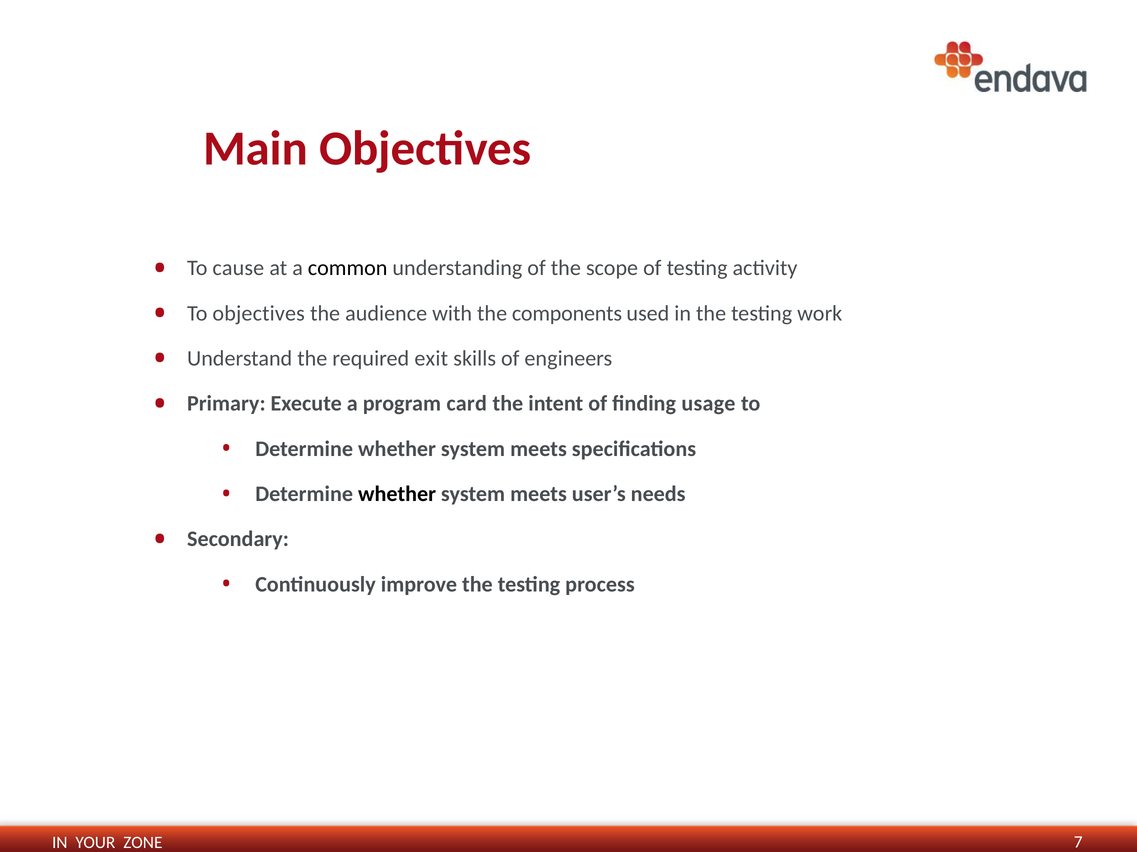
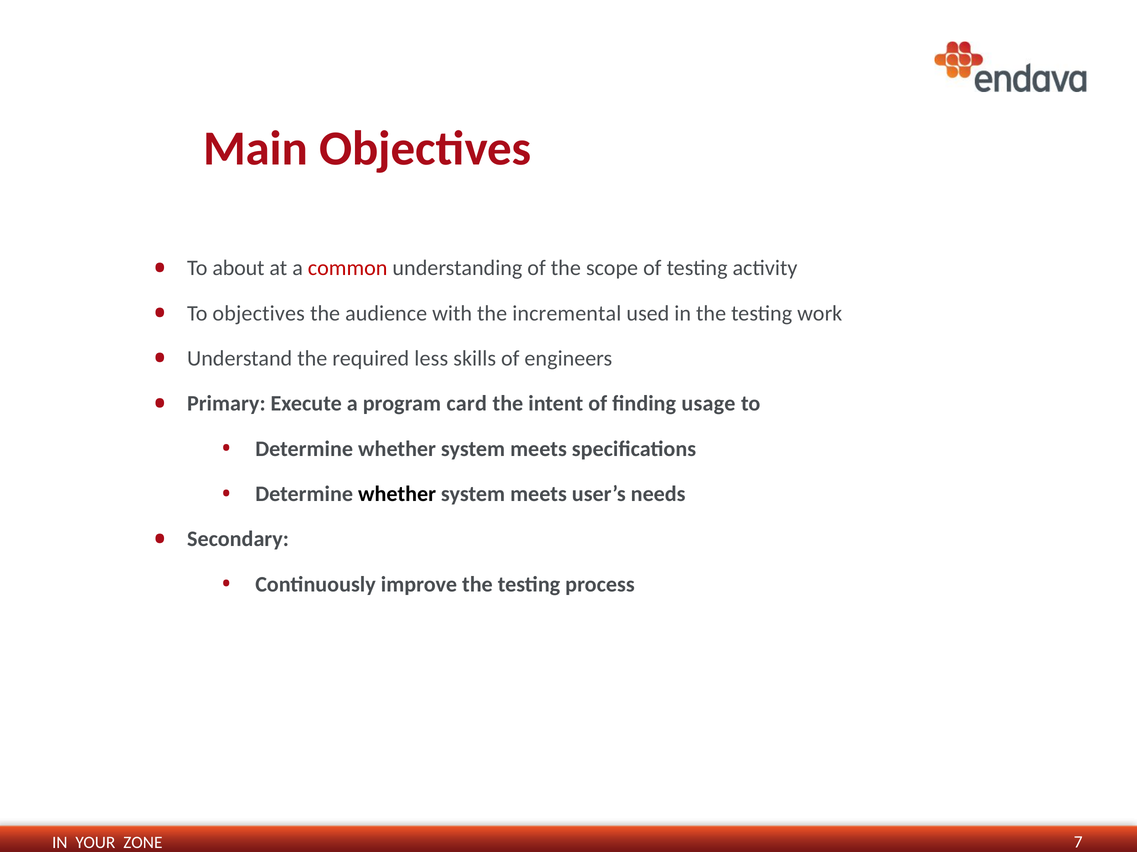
cause: cause -> about
common colour: black -> red
components: components -> incremental
exit: exit -> less
